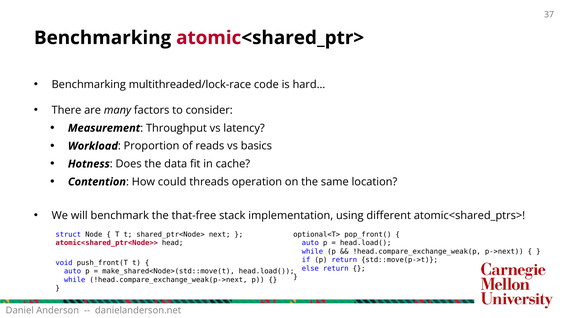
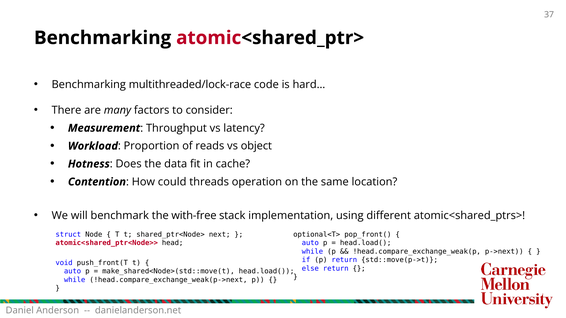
basics: basics -> object
that-free: that-free -> with-free
